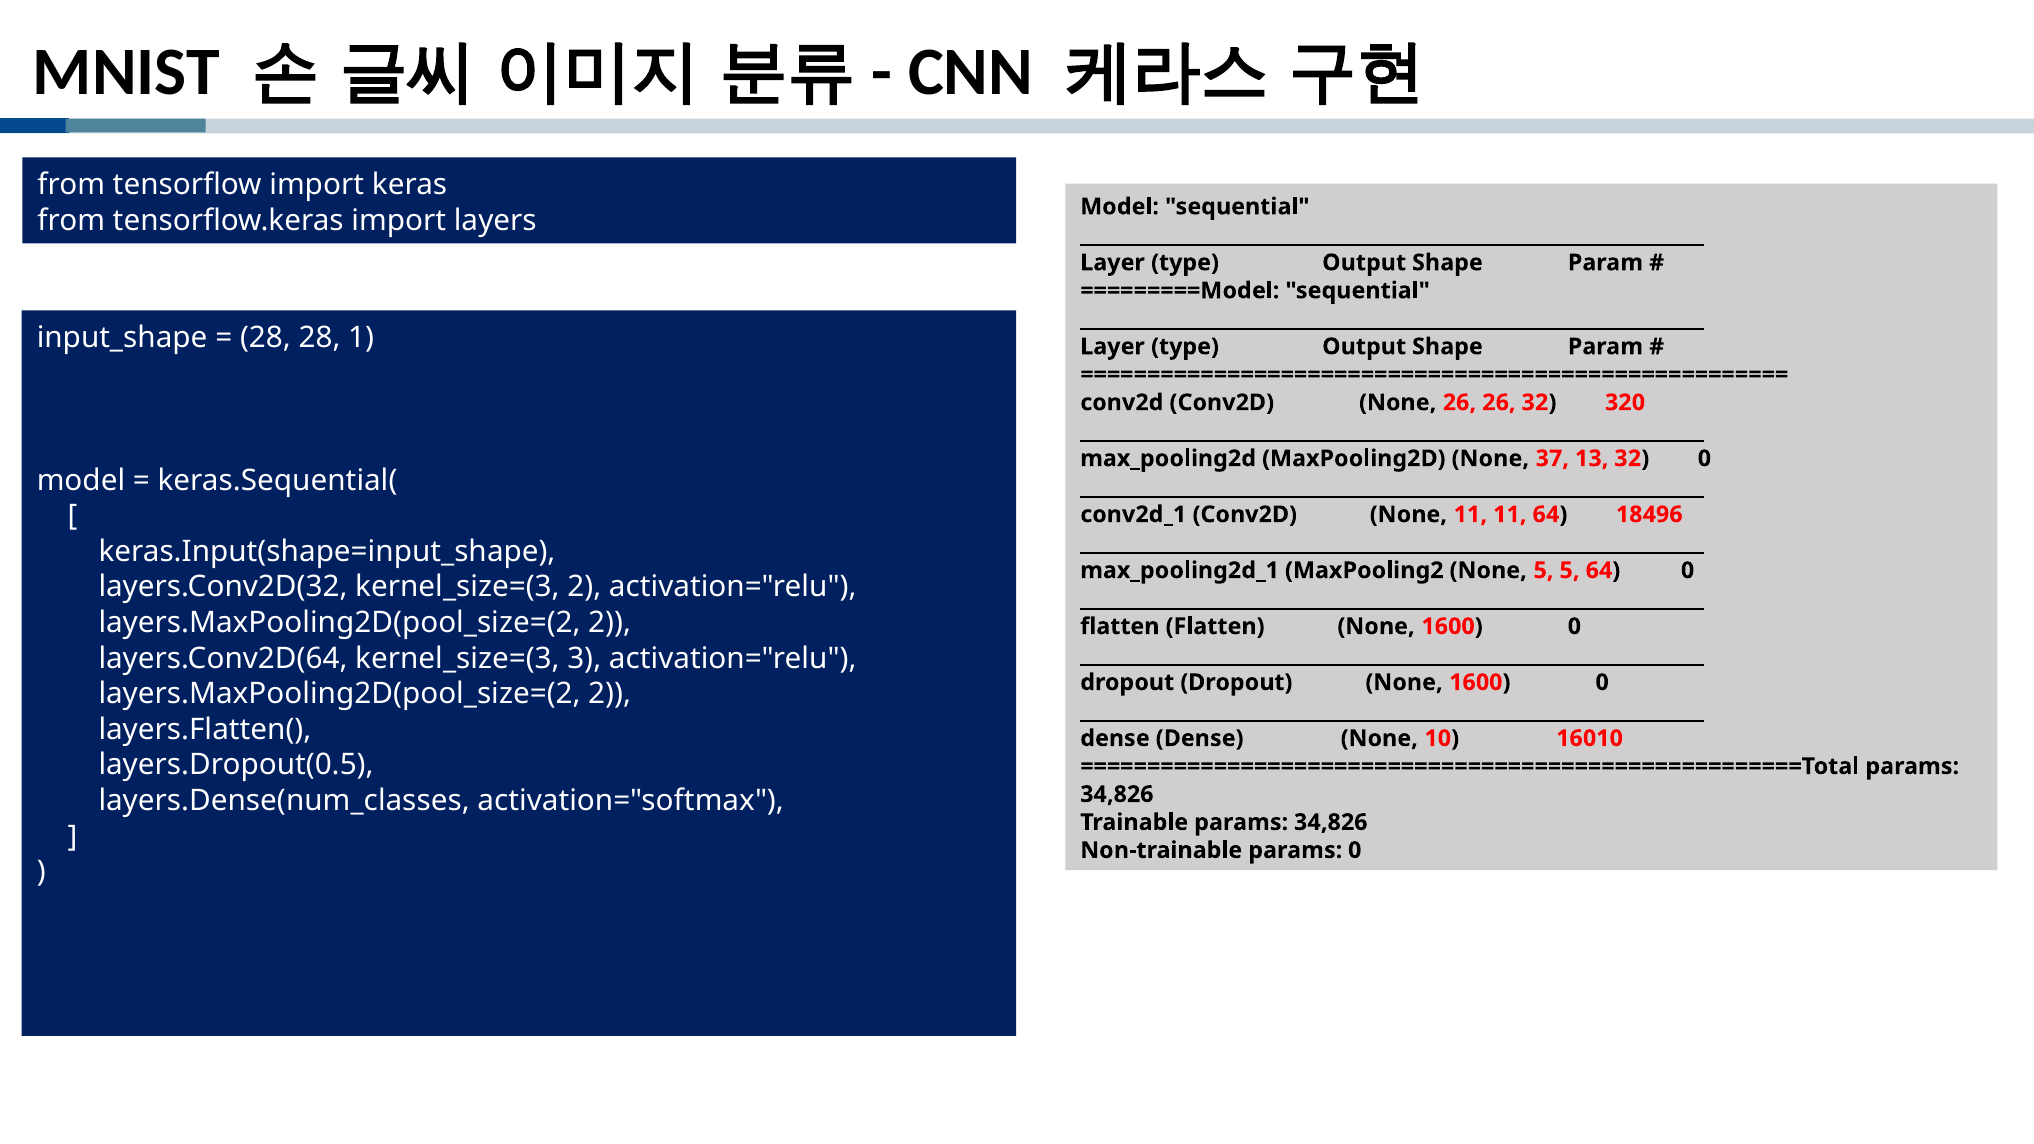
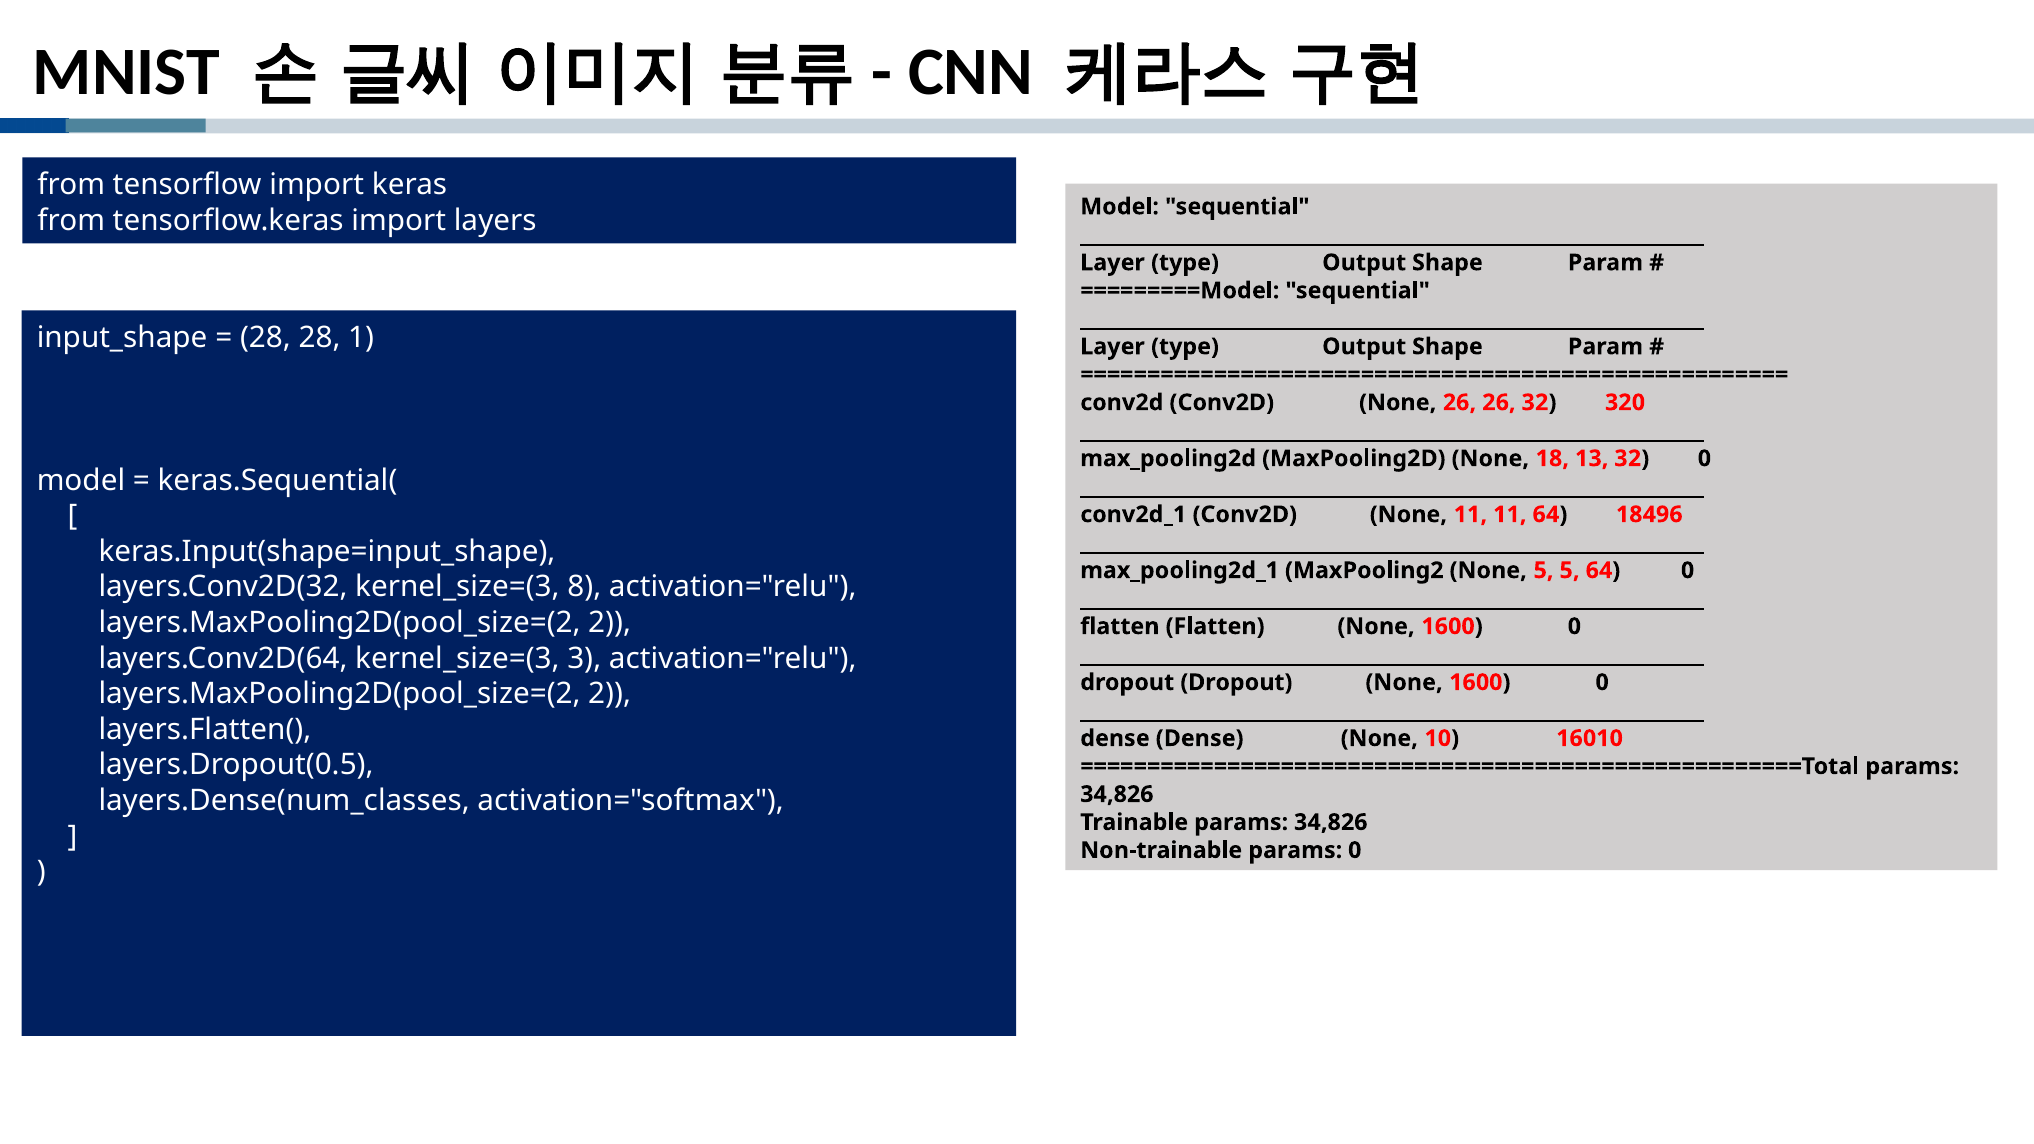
37: 37 -> 18
kernel_size=(3 2: 2 -> 8
